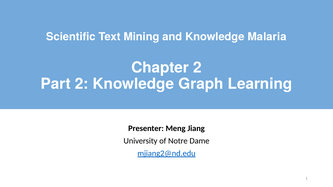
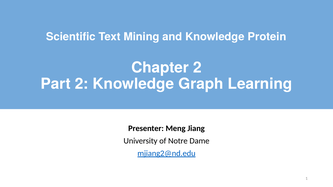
Malaria: Malaria -> Protein
